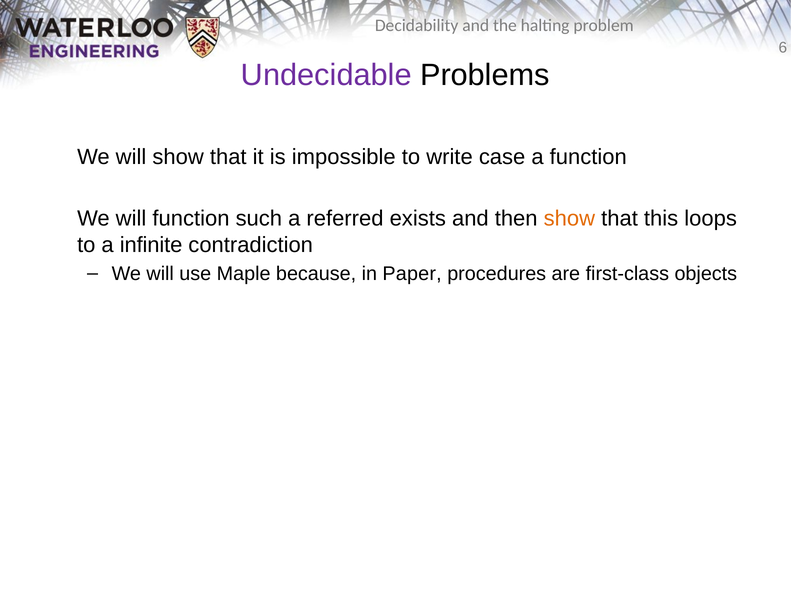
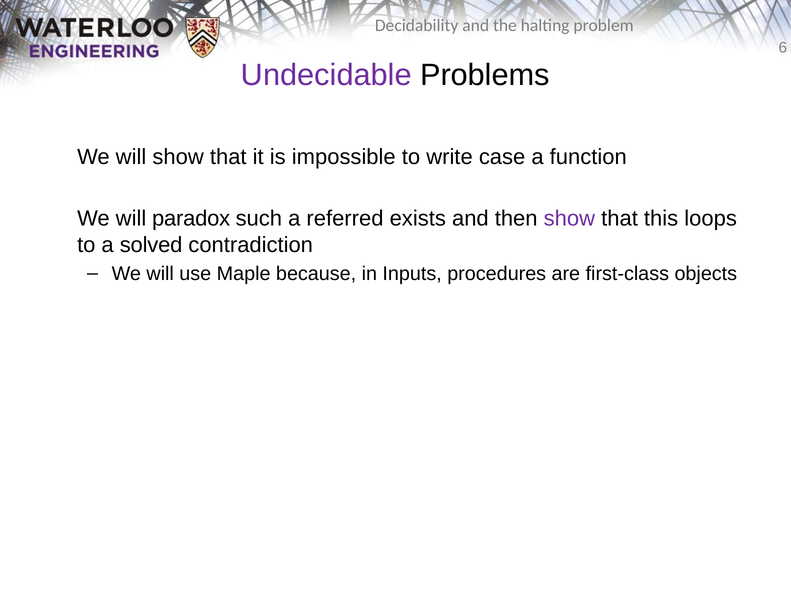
will function: function -> paradox
show at (569, 219) colour: orange -> purple
infinite: infinite -> solved
Paper: Paper -> Inputs
